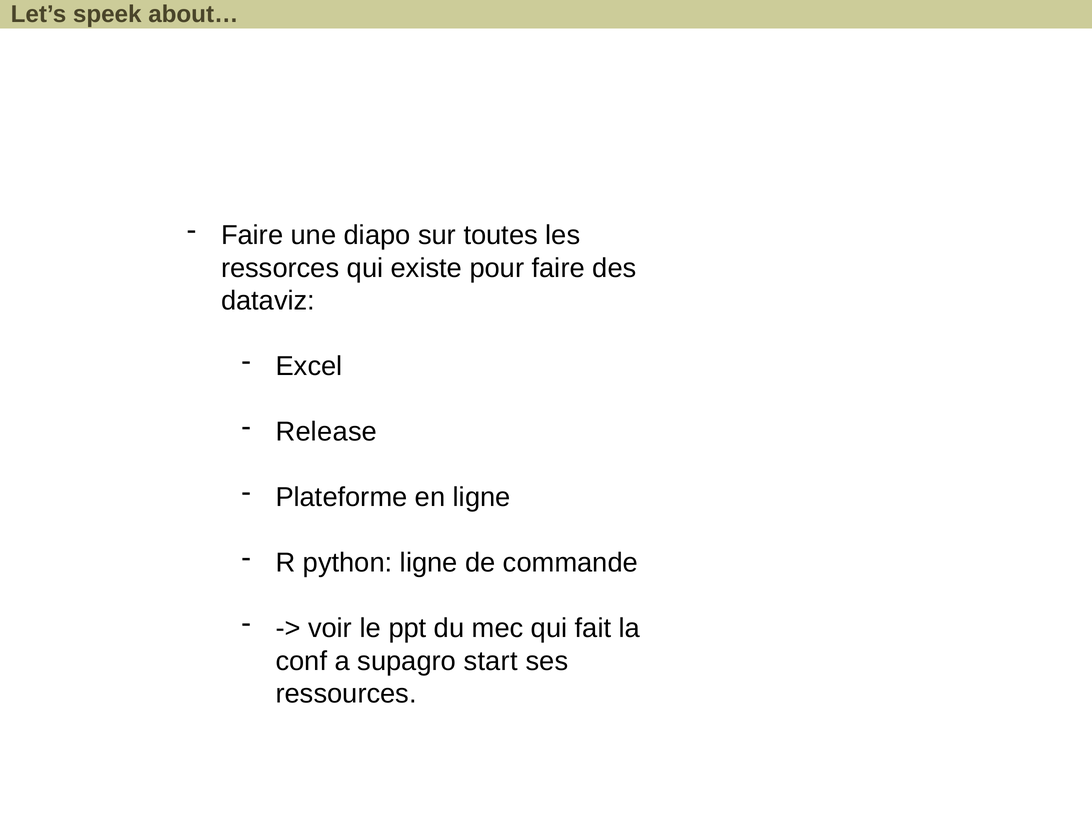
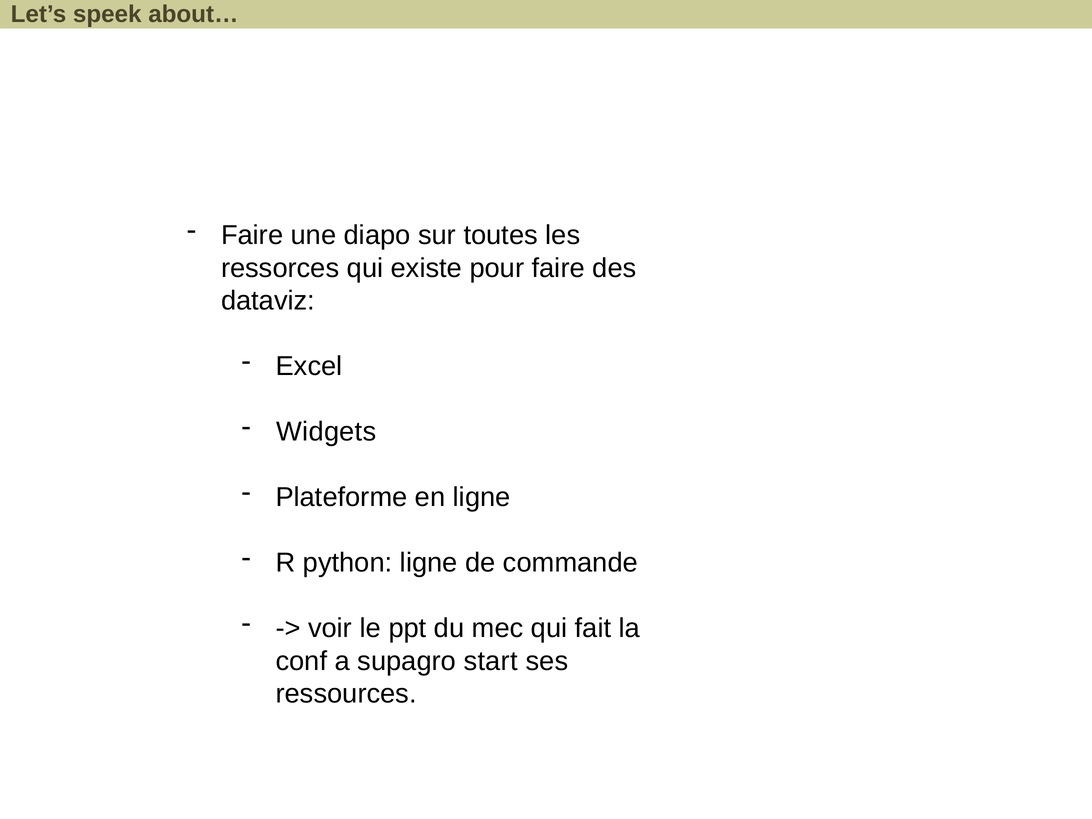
Release: Release -> Widgets
